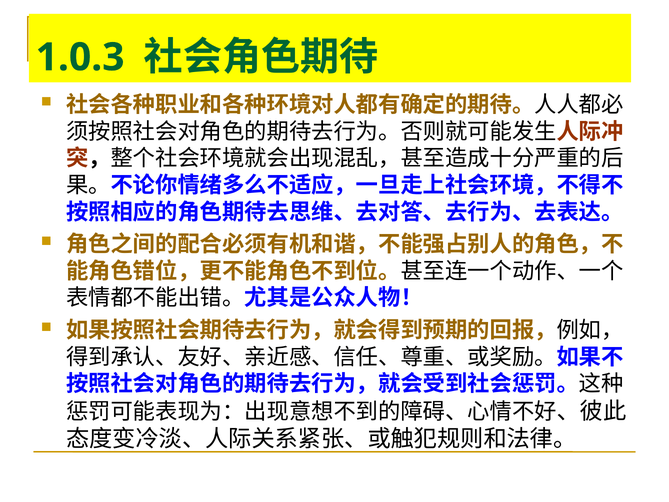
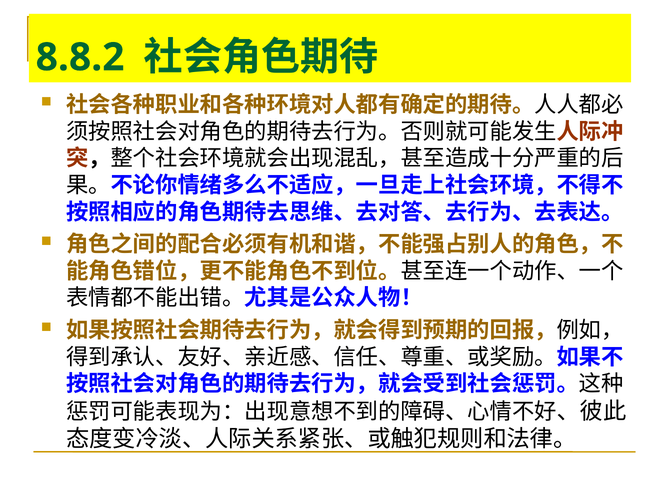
1.0.3: 1.0.3 -> 8.8.2
